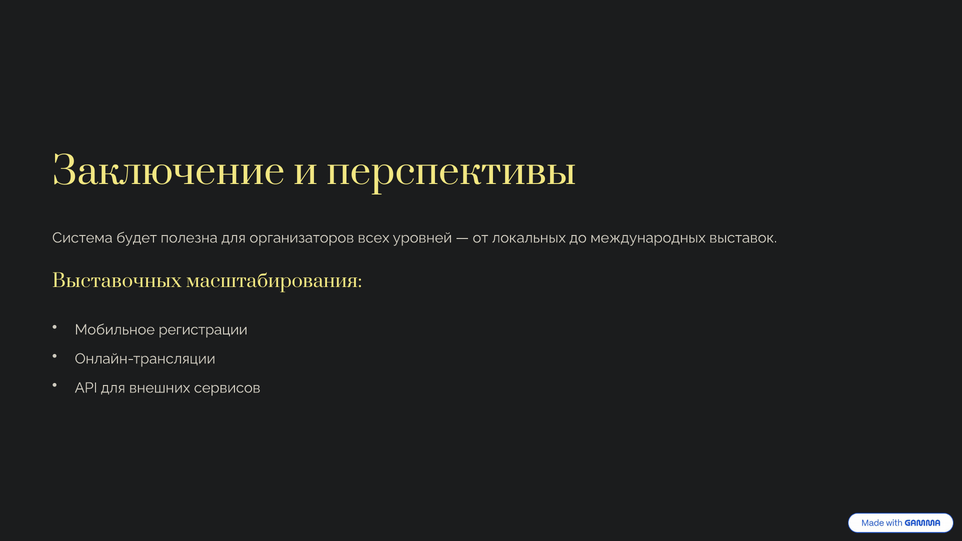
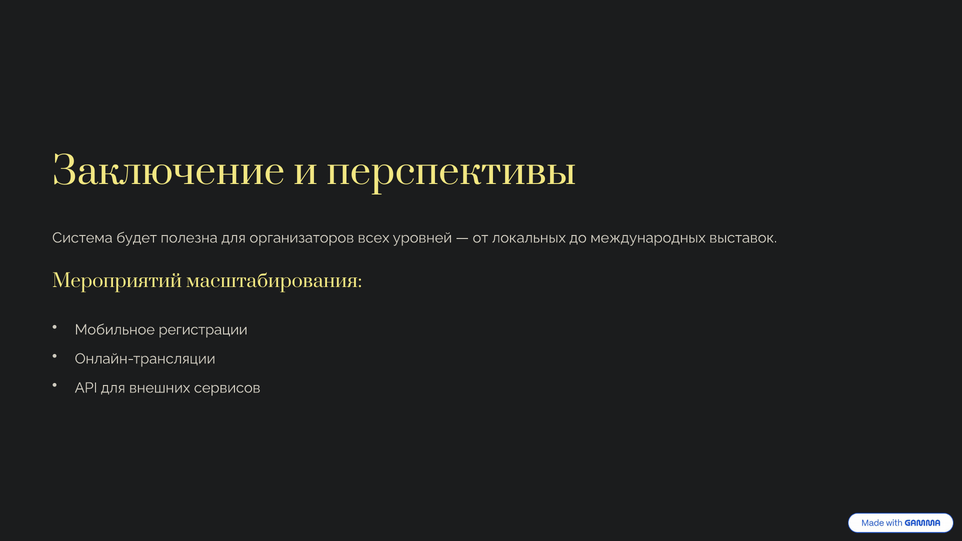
Выставочных: Выставочных -> Мероприятий
